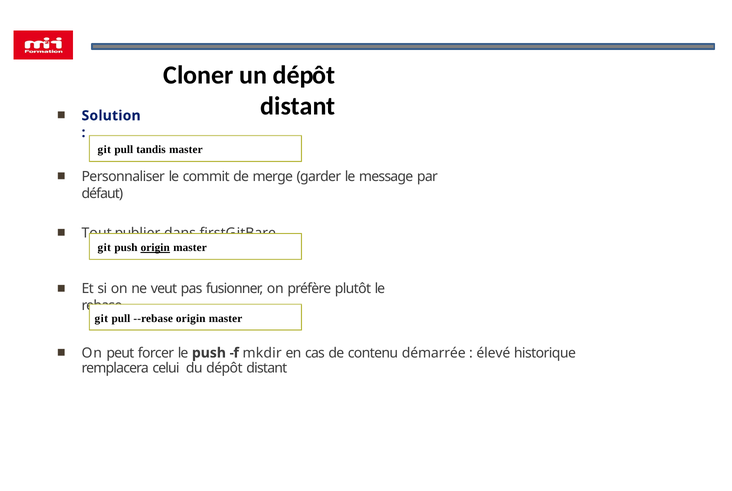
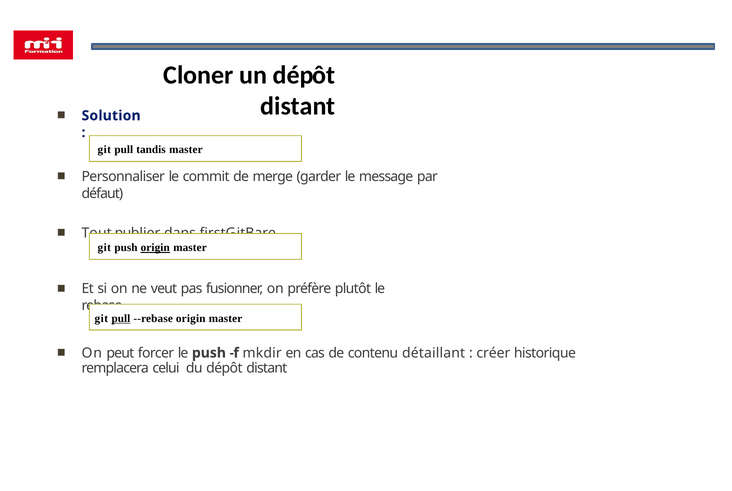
pull at (121, 318) underline: none -> present
démarrée: démarrée -> détaillant
élevé: élevé -> créer
